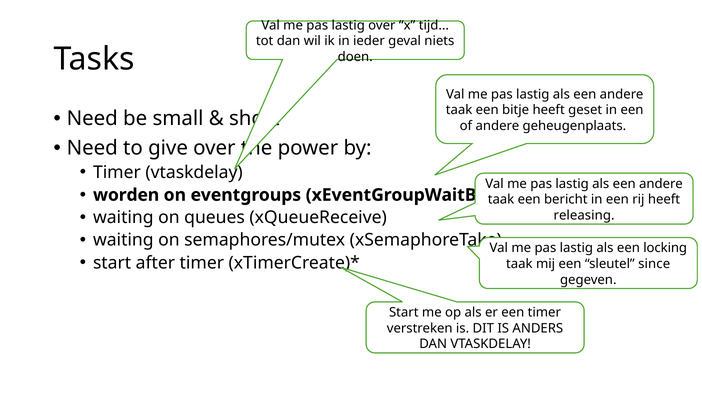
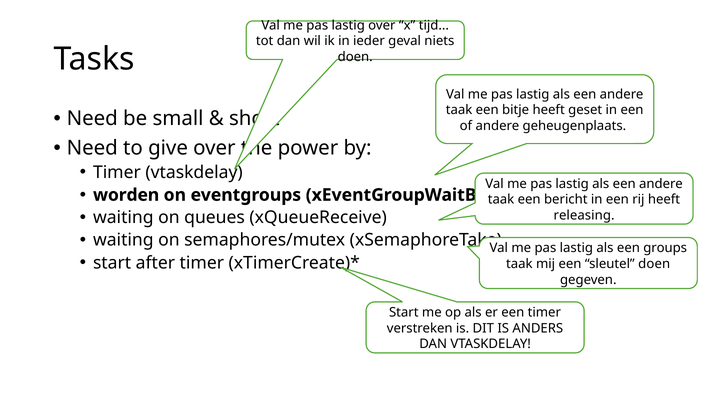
locking: locking -> groups
sleutel since: since -> doen
